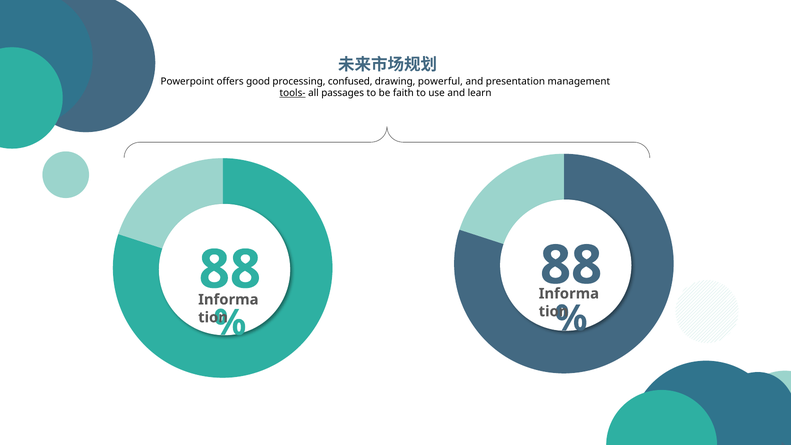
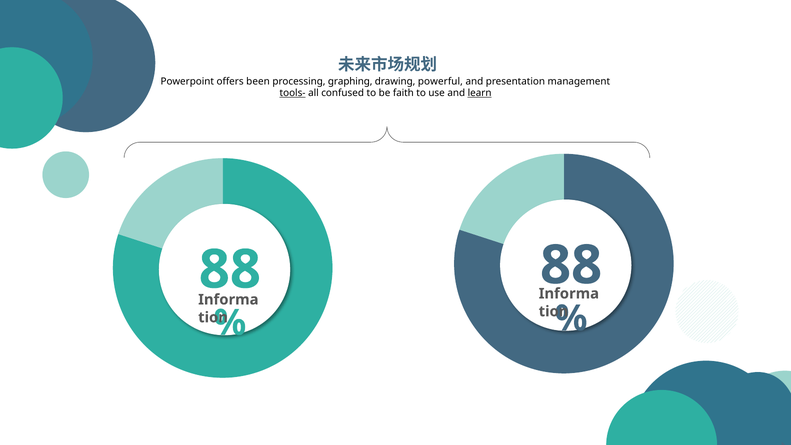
good: good -> been
confused: confused -> graphing
passages: passages -> confused
learn underline: none -> present
